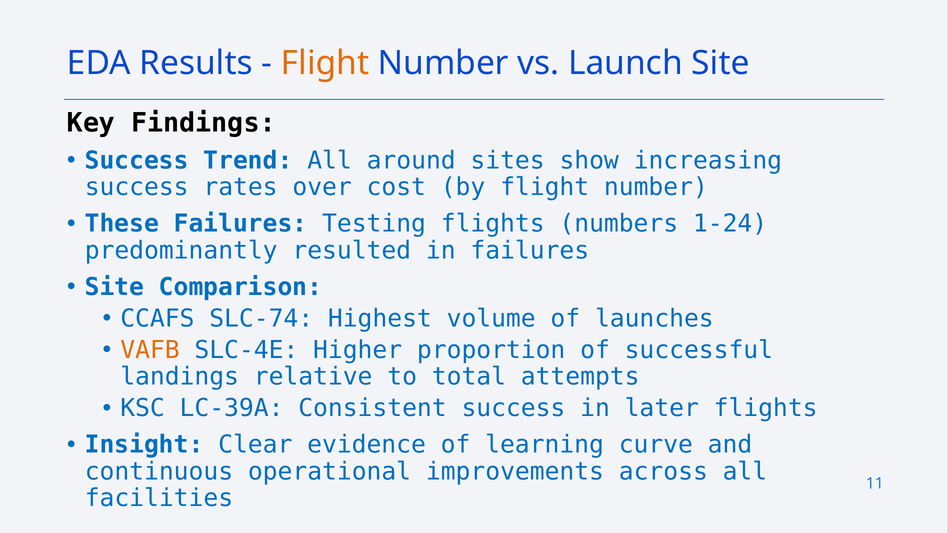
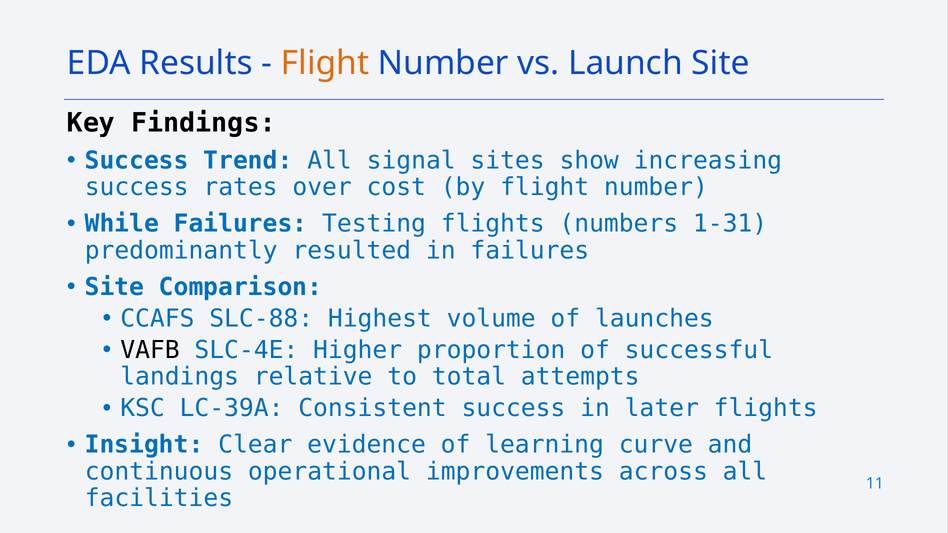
around: around -> signal
These: These -> While
1-24: 1-24 -> 1-31
SLC-74: SLC-74 -> SLC-88
VAFB colour: orange -> black
